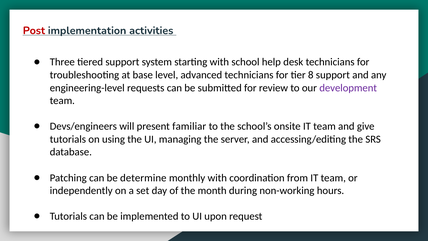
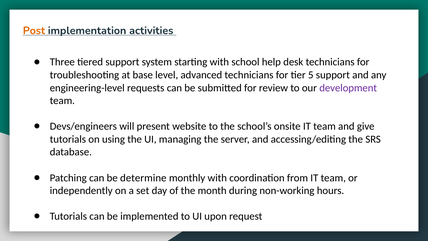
Post colour: red -> orange
8: 8 -> 5
familiar: familiar -> website
